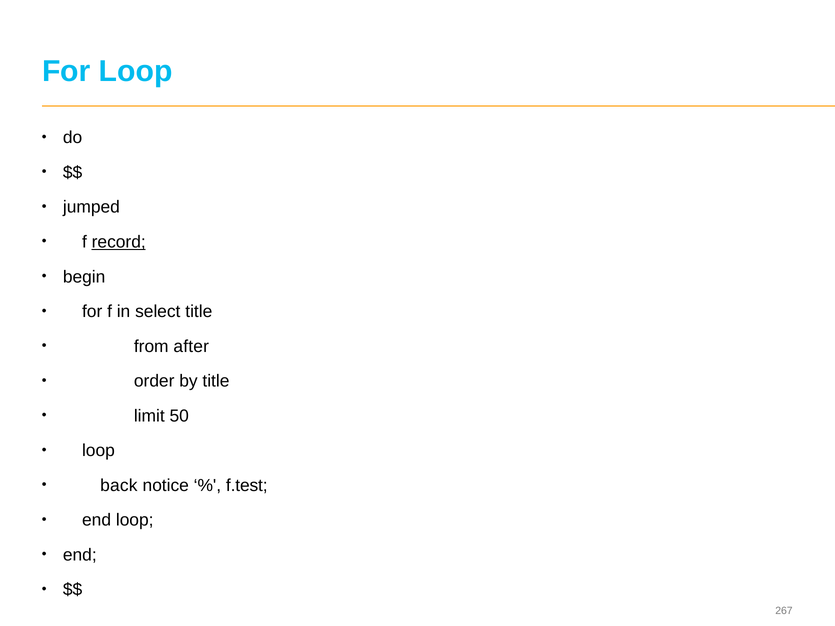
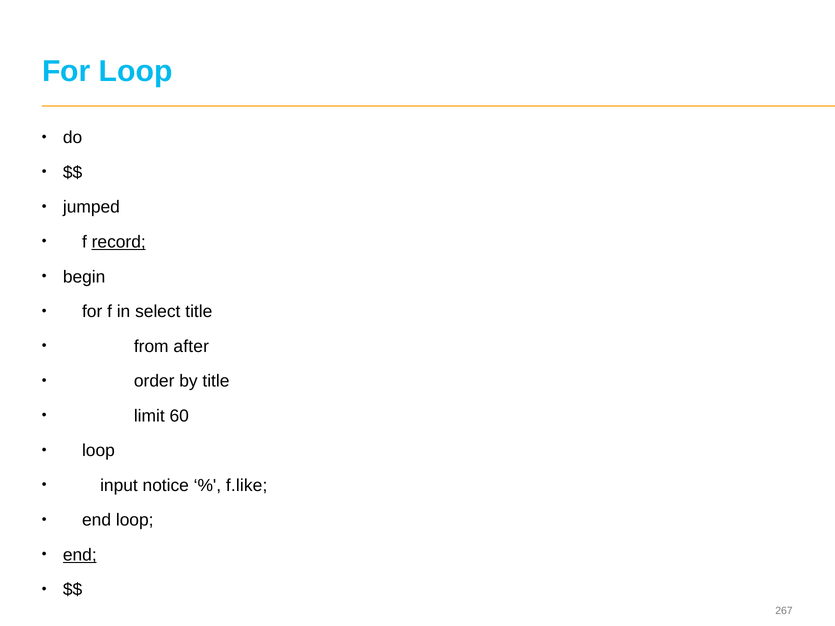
50: 50 -> 60
back: back -> input
f.test: f.test -> f.like
end at (80, 555) underline: none -> present
